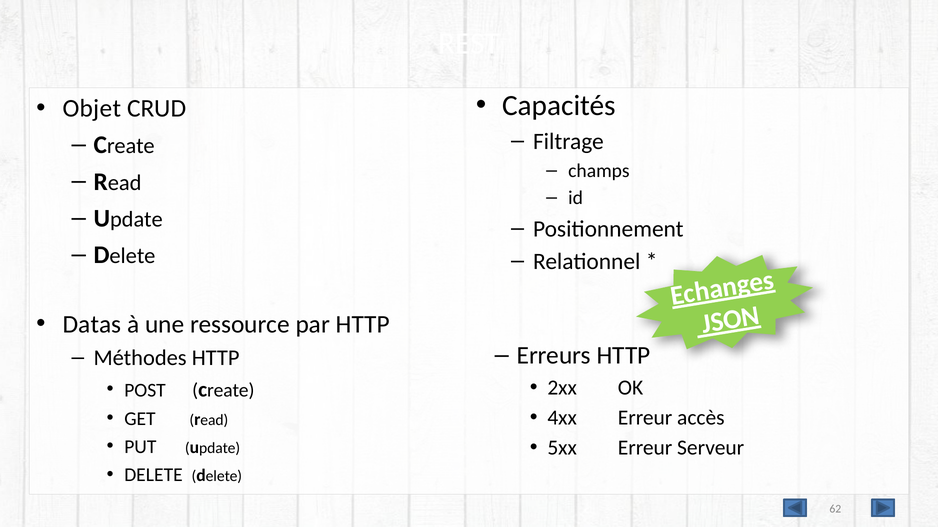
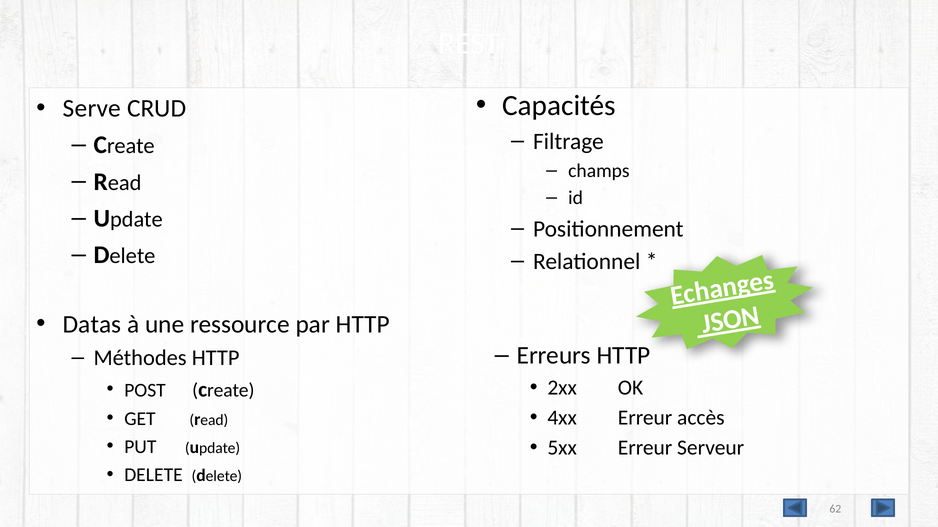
Objet: Objet -> Serve
